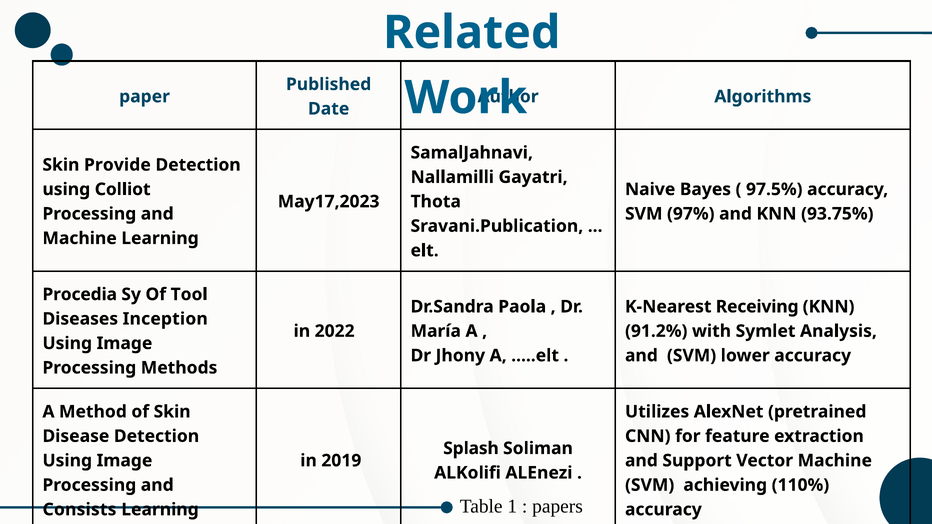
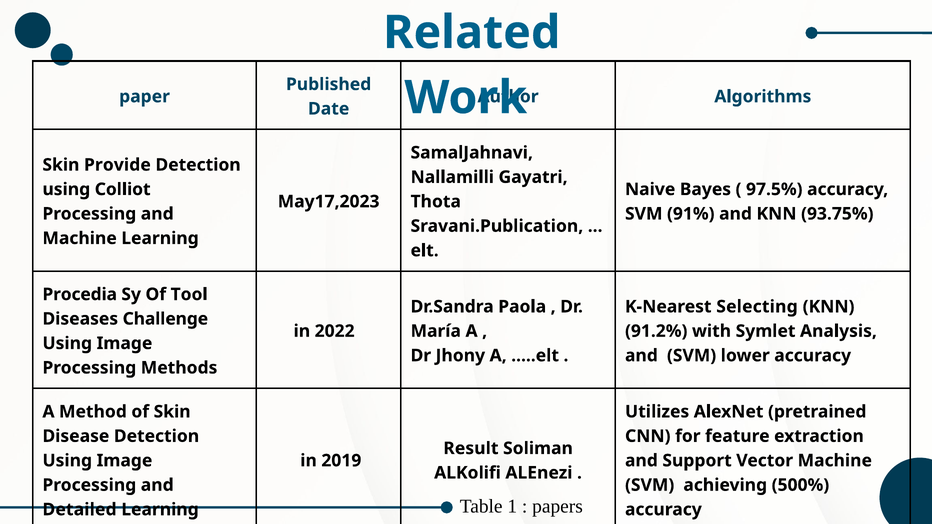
97%: 97% -> 91%
Receiving: Receiving -> Selecting
Inception: Inception -> Challenge
Splash: Splash -> Result
110%: 110% -> 500%
Consists: Consists -> Detailed
